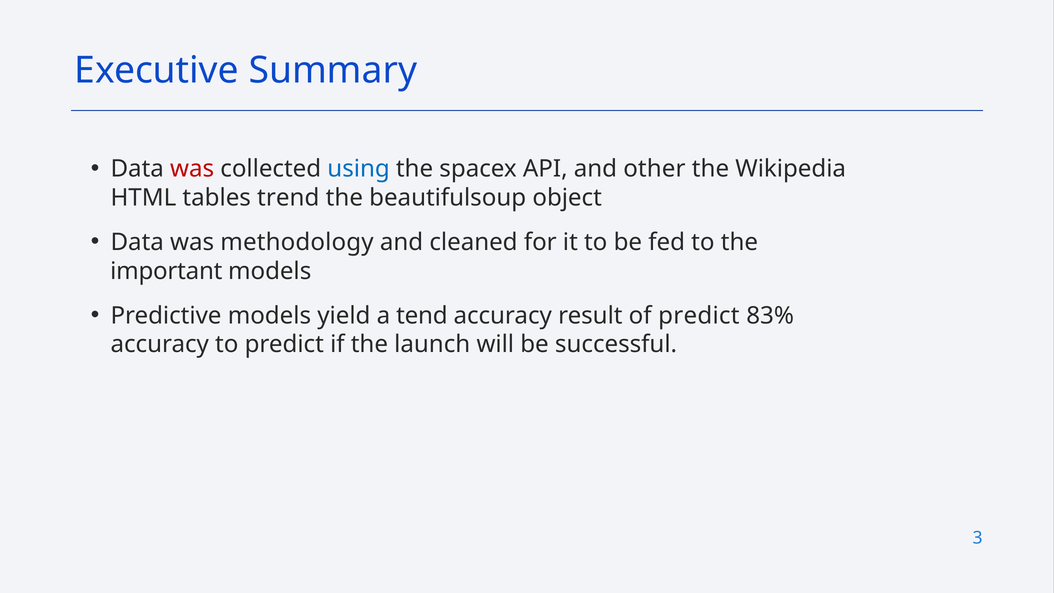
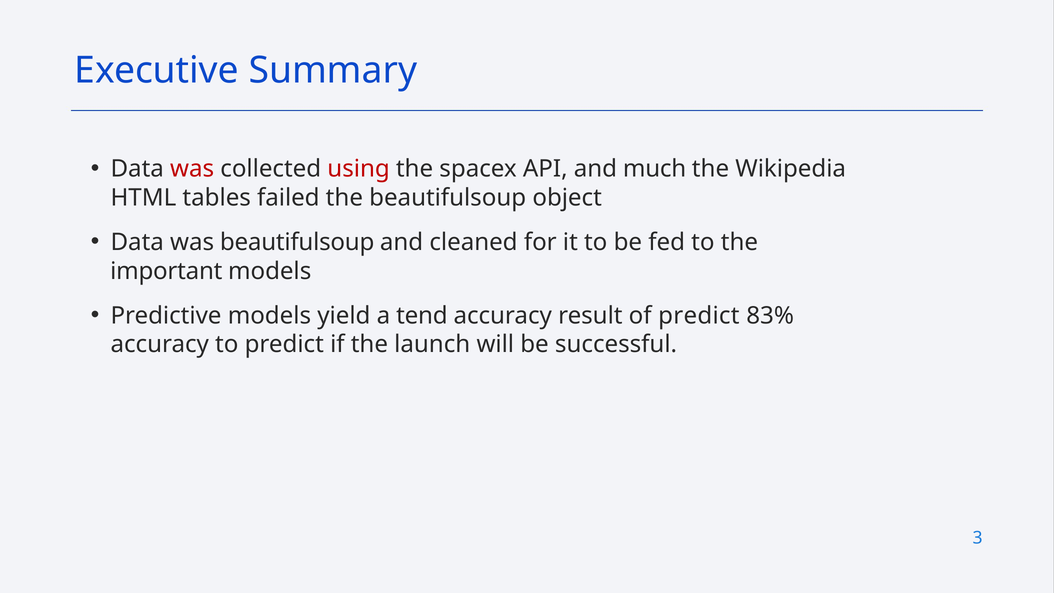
using colour: blue -> red
other: other -> much
trend: trend -> failed
was methodology: methodology -> beautifulsoup
